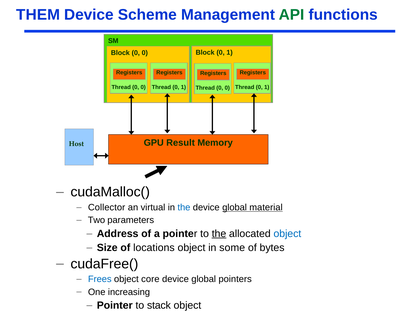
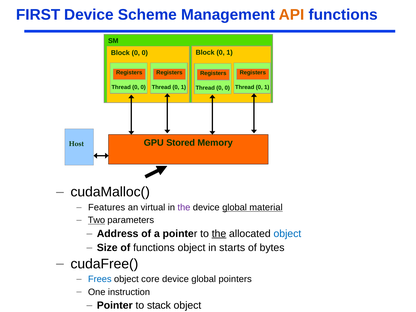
THEM: THEM -> FIRST
API colour: green -> orange
Result: Result -> Stored
Collector: Collector -> Features
the at (184, 207) colour: blue -> purple
Two underline: none -> present
of locations: locations -> functions
some: some -> starts
increasing: increasing -> instruction
